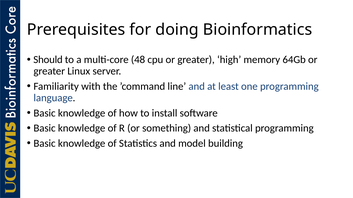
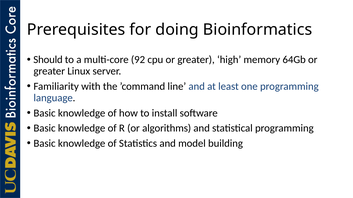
48: 48 -> 92
something: something -> algorithms
